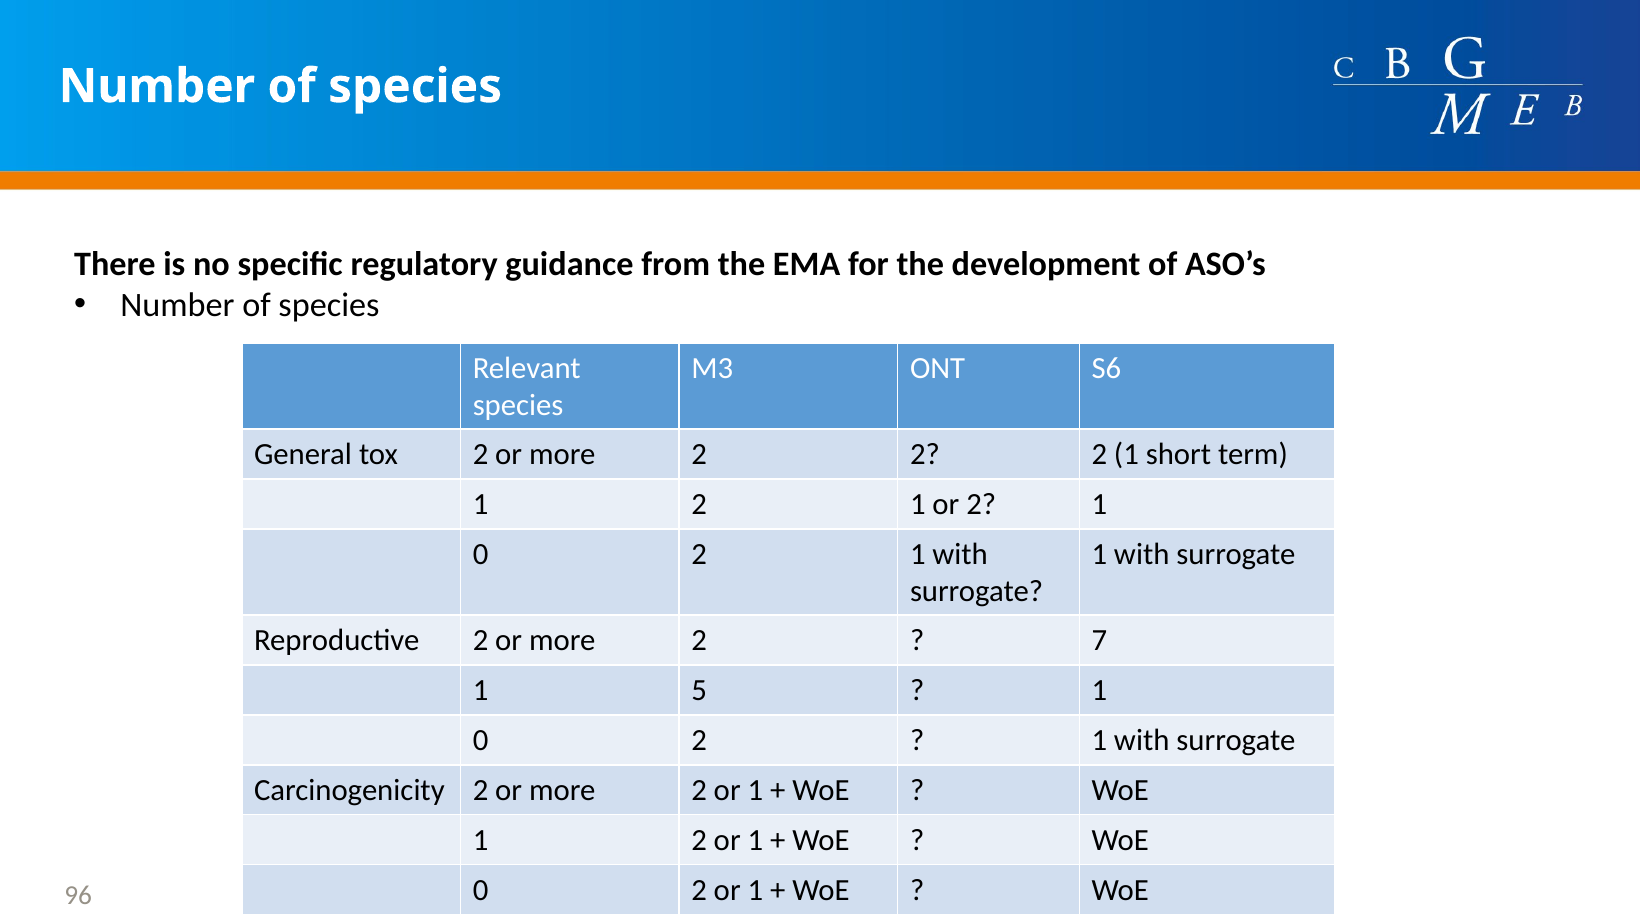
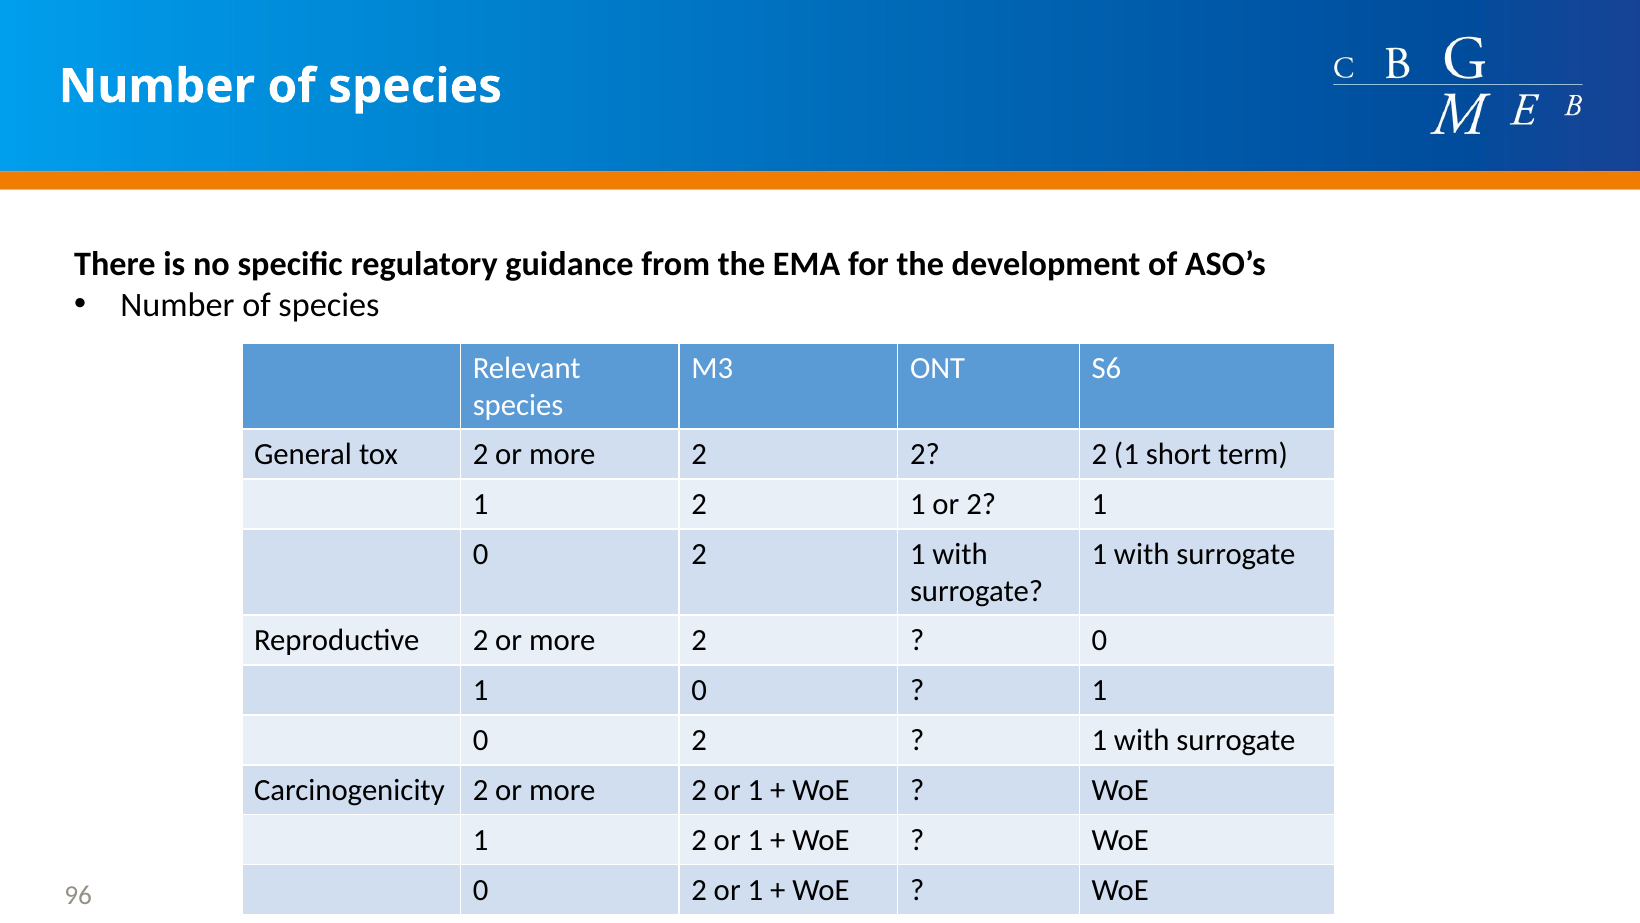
7 at (1099, 640): 7 -> 0
5 at (699, 690): 5 -> 0
